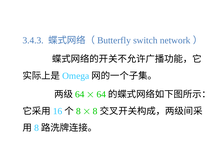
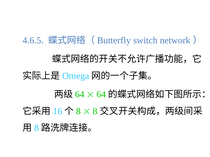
3.4.3: 3.4.3 -> 4.6.5
